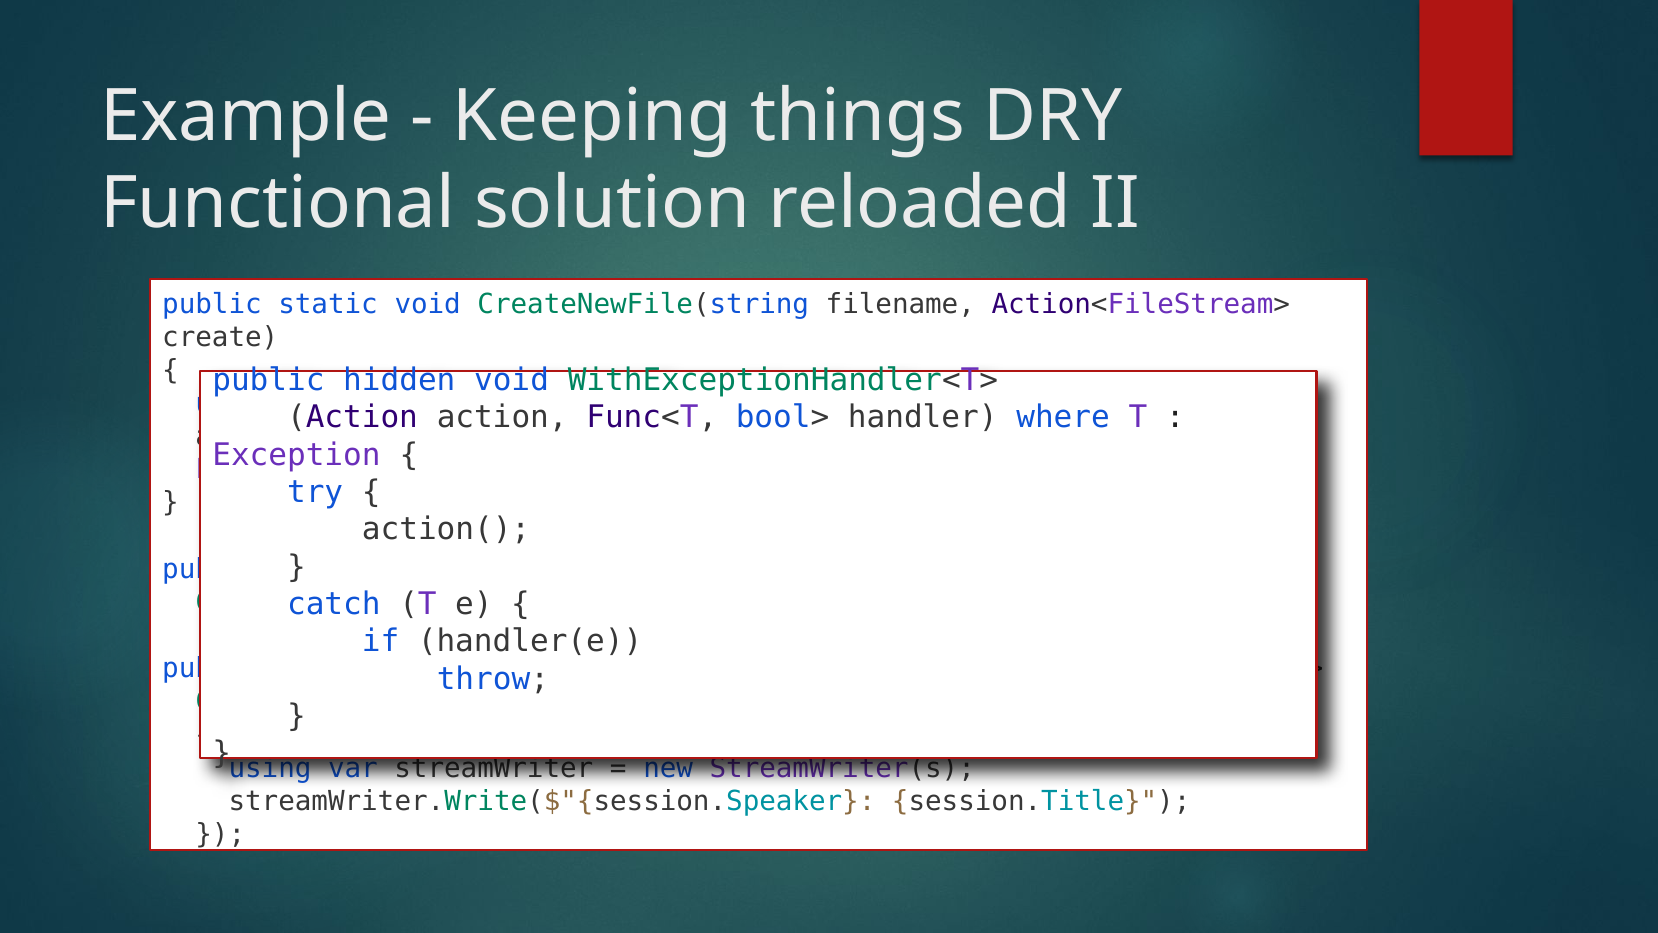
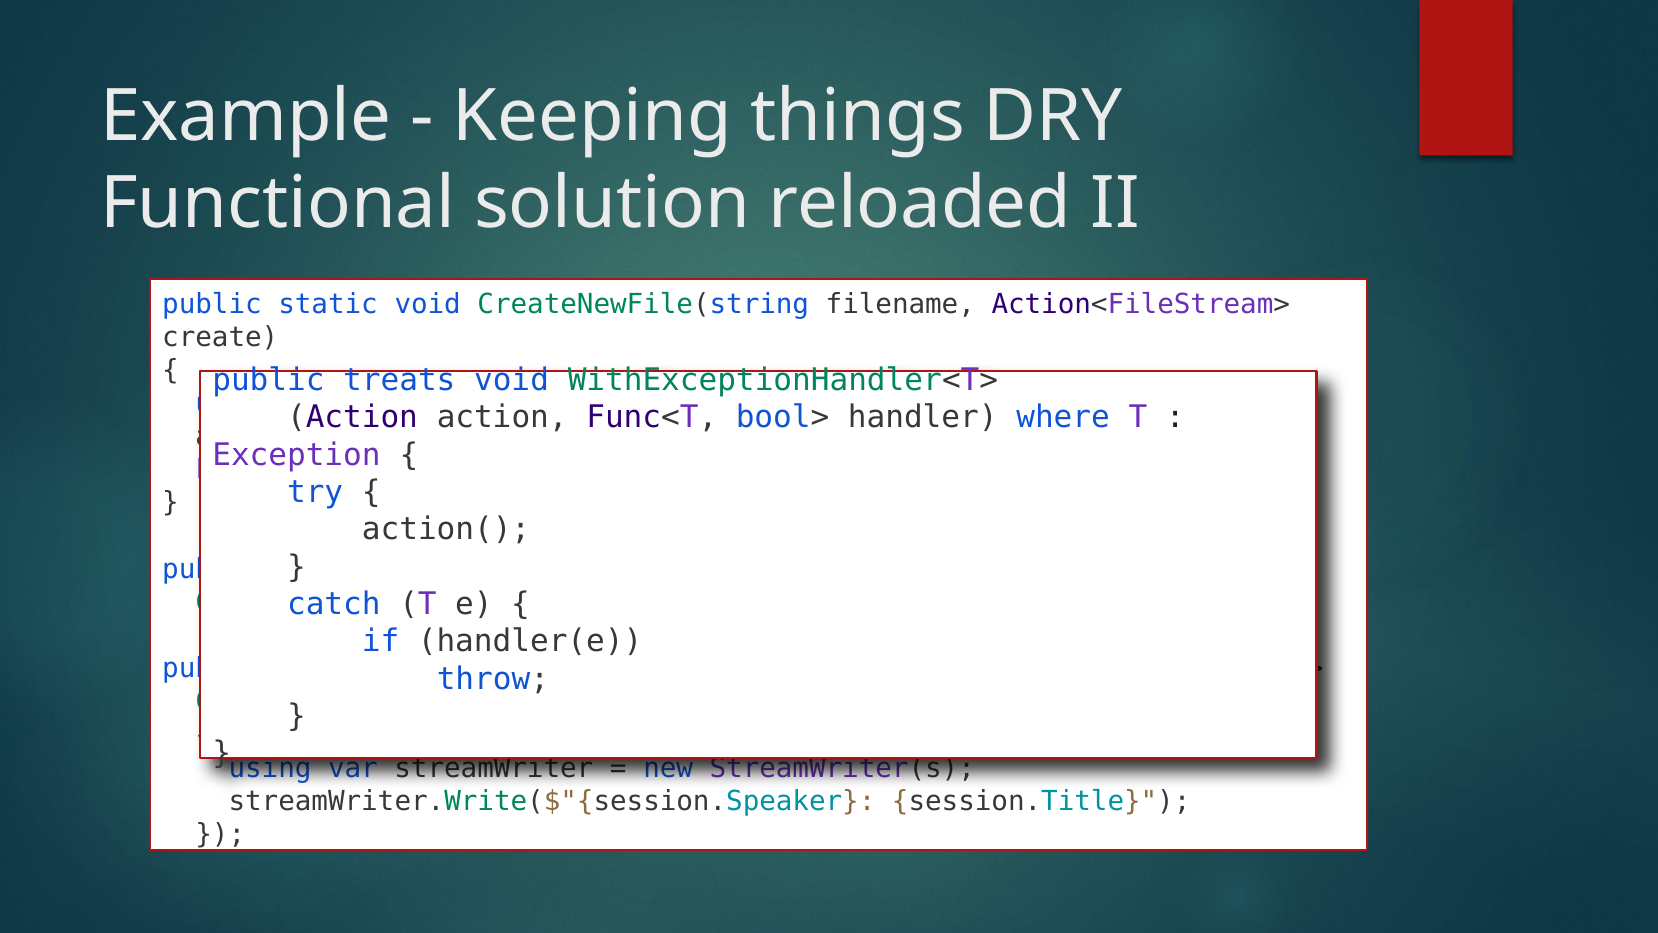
hidden: hidden -> treats
